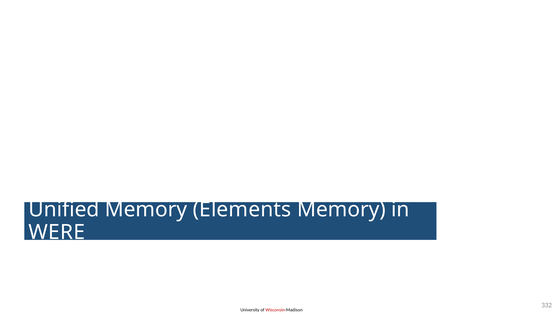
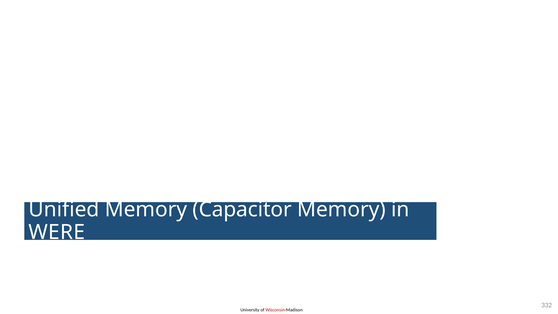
Elements: Elements -> Capacitor
